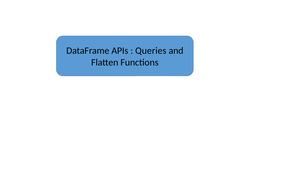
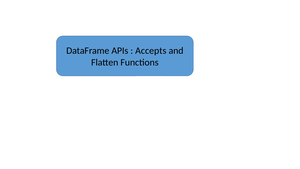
Queries: Queries -> Accepts
